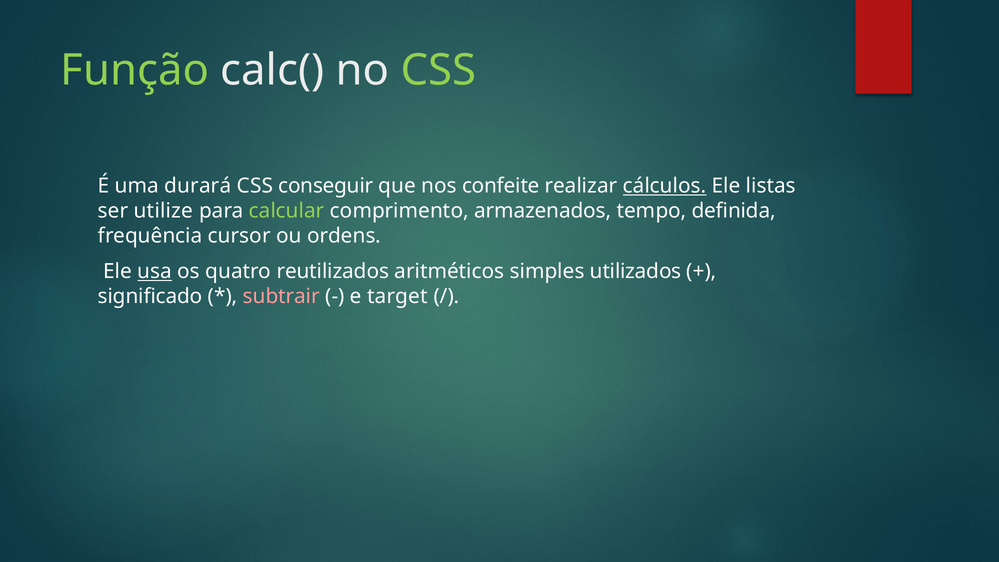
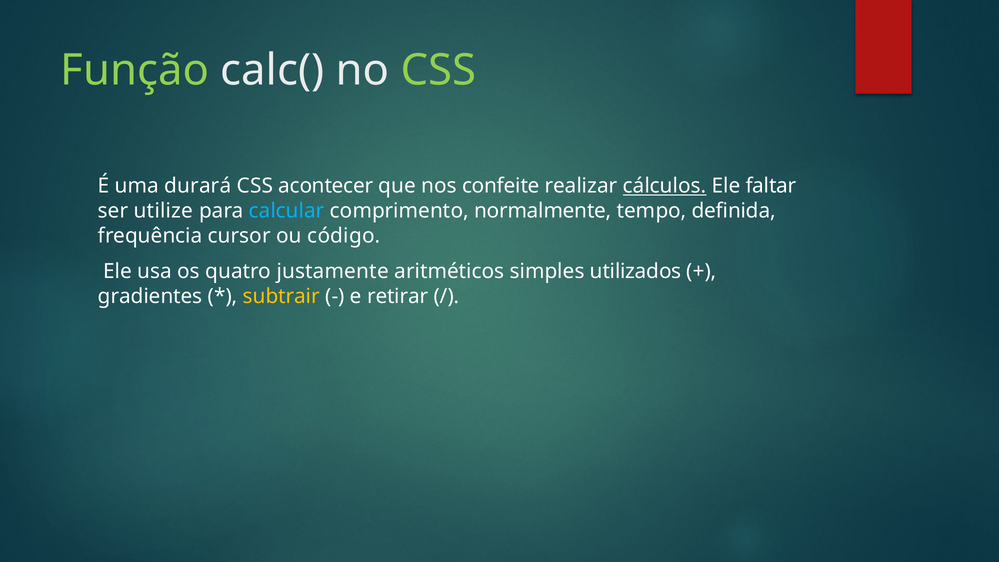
conseguir: conseguir -> acontecer
listas: listas -> faltar
calcular colour: light green -> light blue
armazenados: armazenados -> normalmente
ordens: ordens -> código
usa underline: present -> none
reutilizados: reutilizados -> justamente
significado: significado -> gradientes
subtrair colour: pink -> yellow
target: target -> retirar
